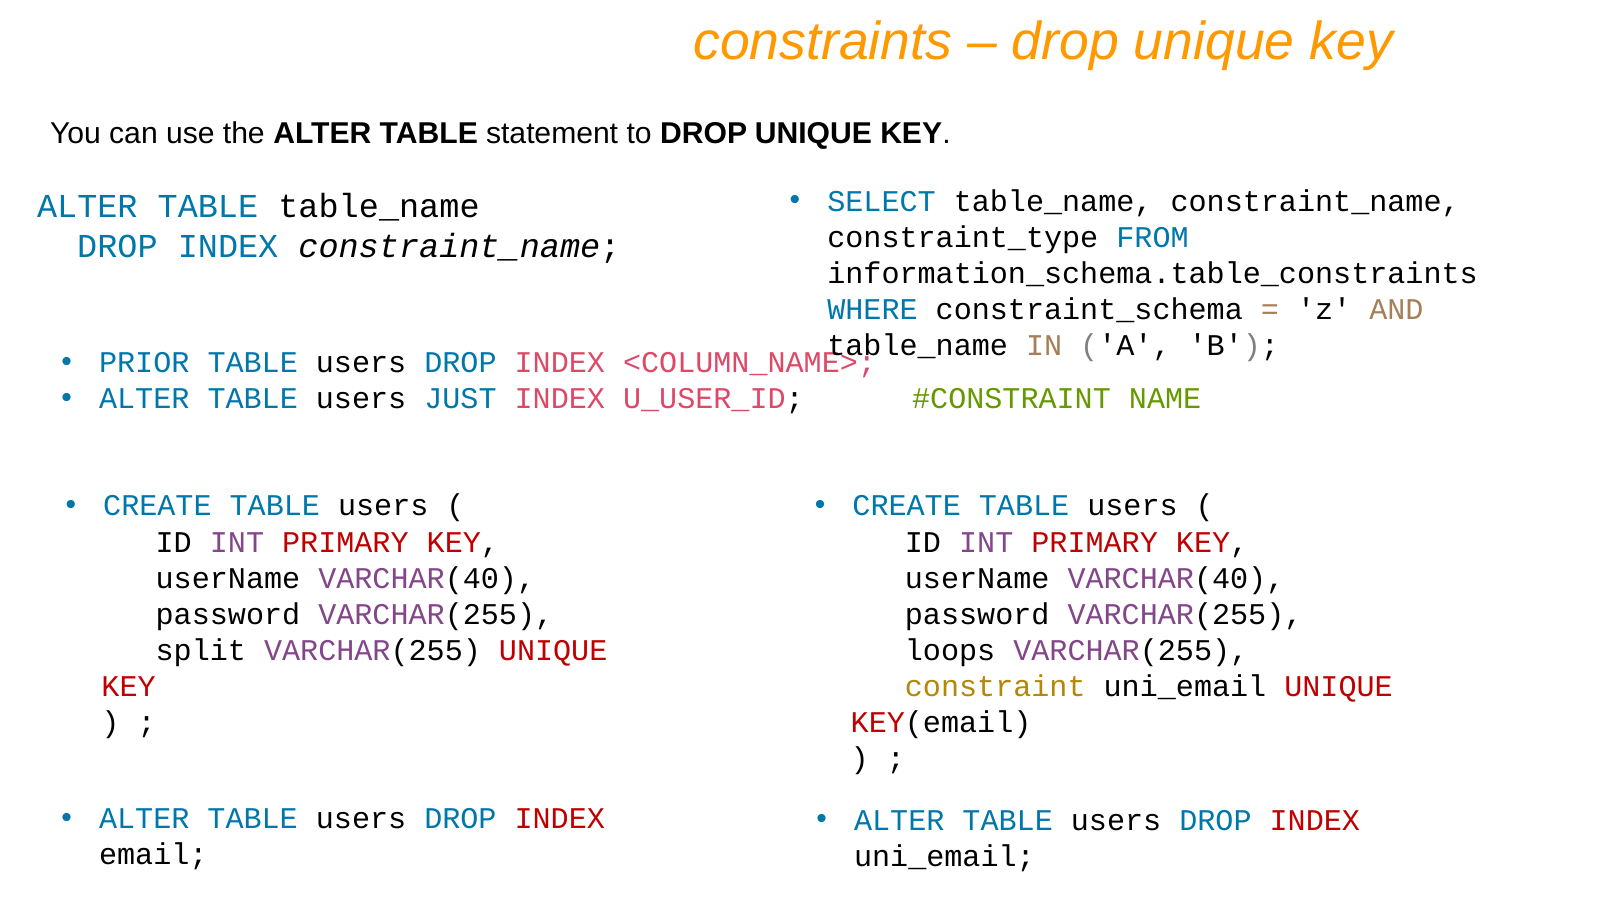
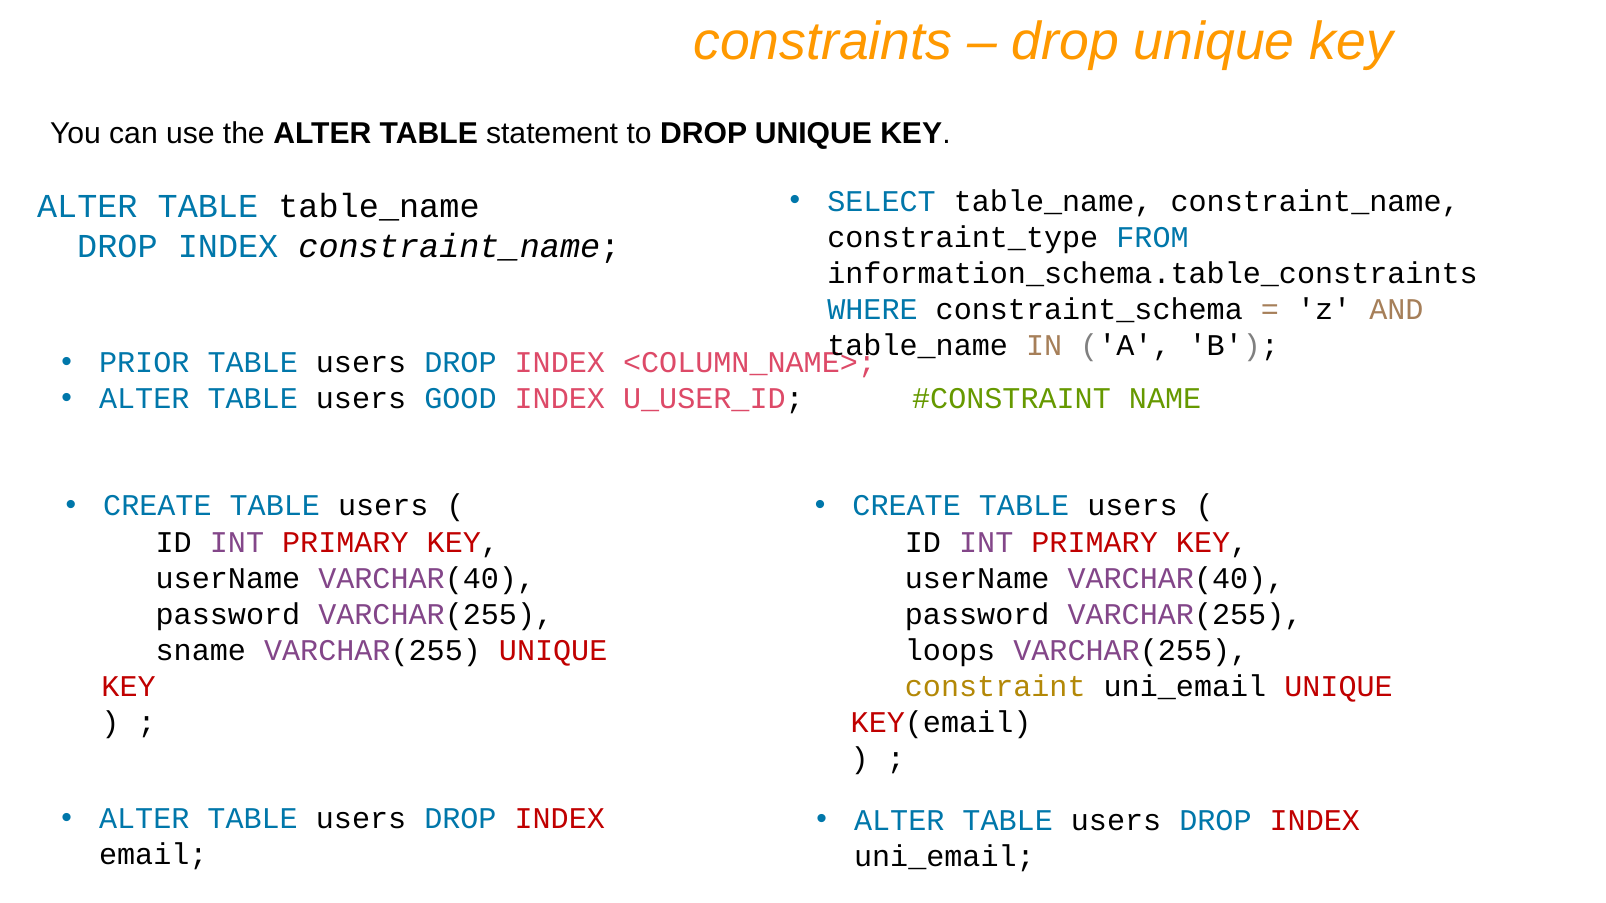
JUST: JUST -> GOOD
split: split -> sname
